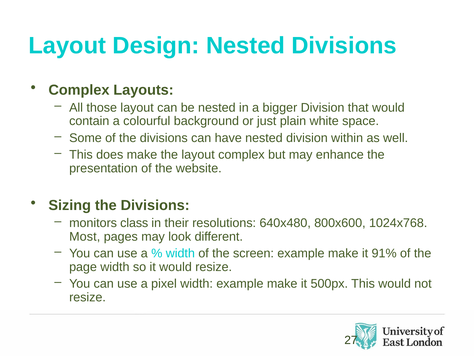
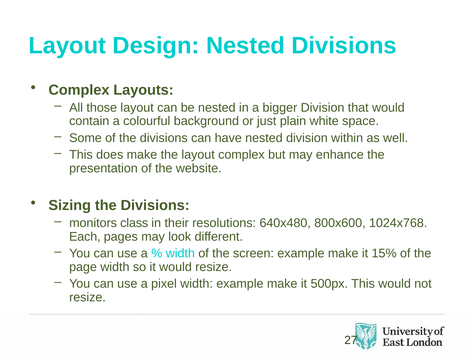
Most: Most -> Each
91%: 91% -> 15%
